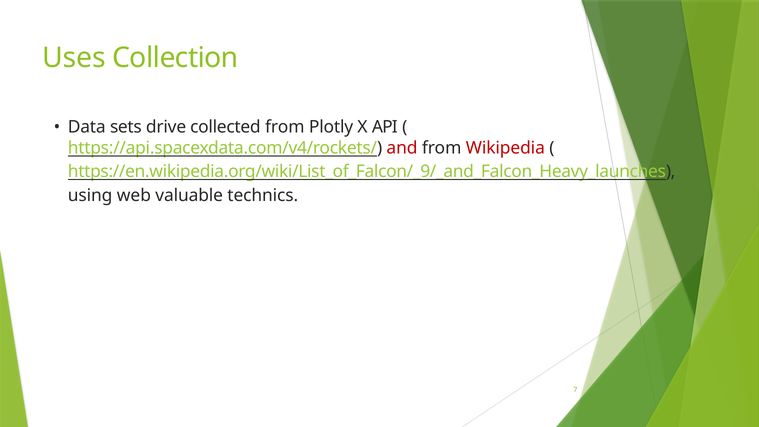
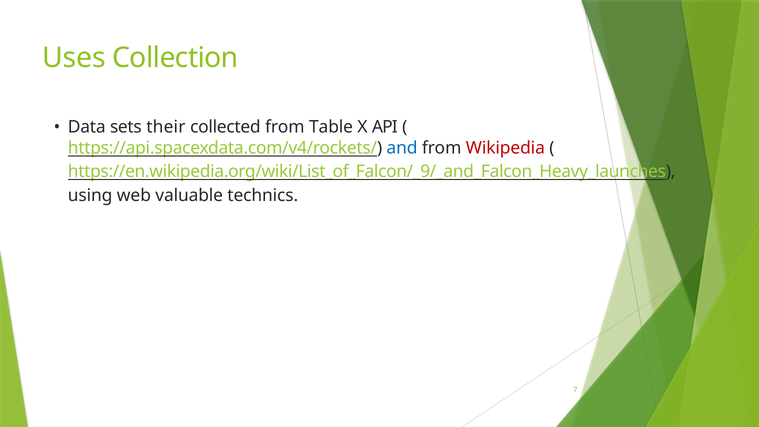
drive: drive -> their
Plotly: Plotly -> Table
and colour: red -> blue
